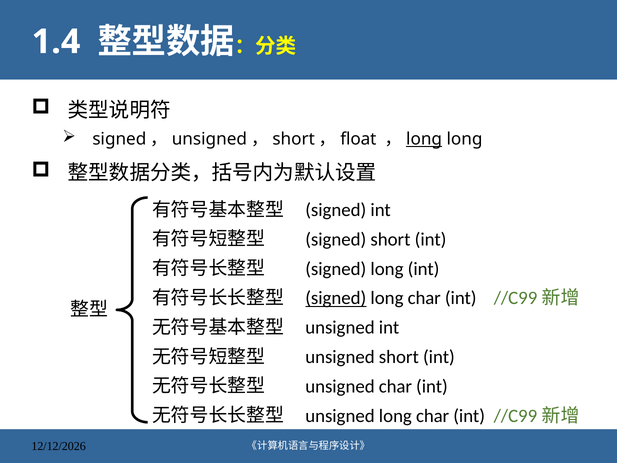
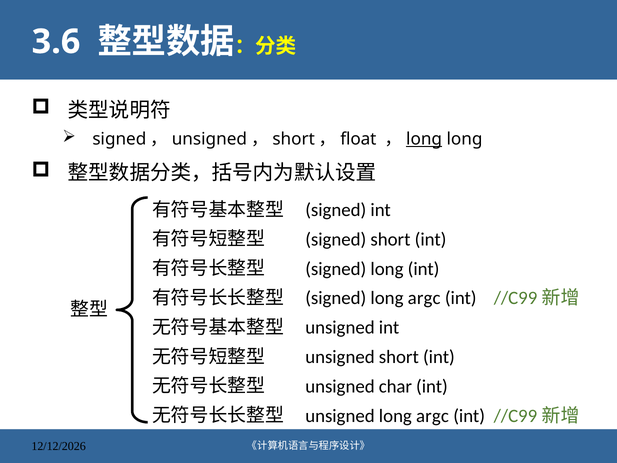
1.4: 1.4 -> 3.6
signed at (336, 298) underline: present -> none
char at (424, 298): char -> argc
unsigned long char: char -> argc
